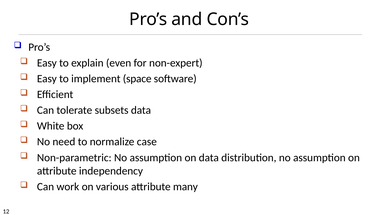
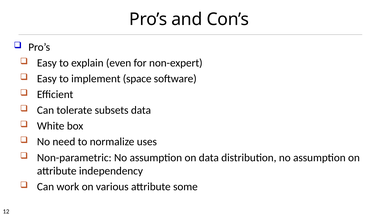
case: case -> uses
many: many -> some
